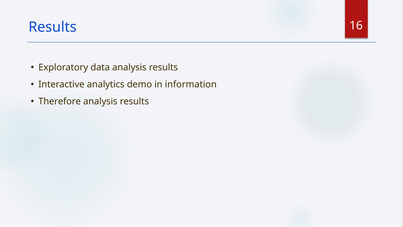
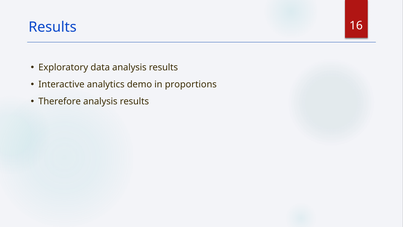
information: information -> proportions
